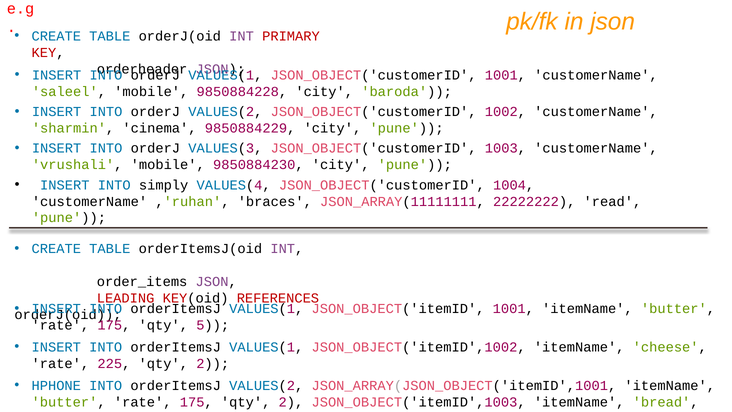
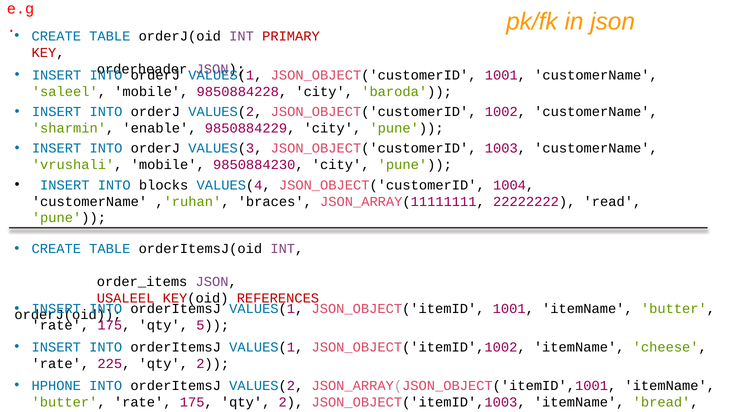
cinema: cinema -> enable
simply: simply -> blocks
LEADING: LEADING -> USALEEL
